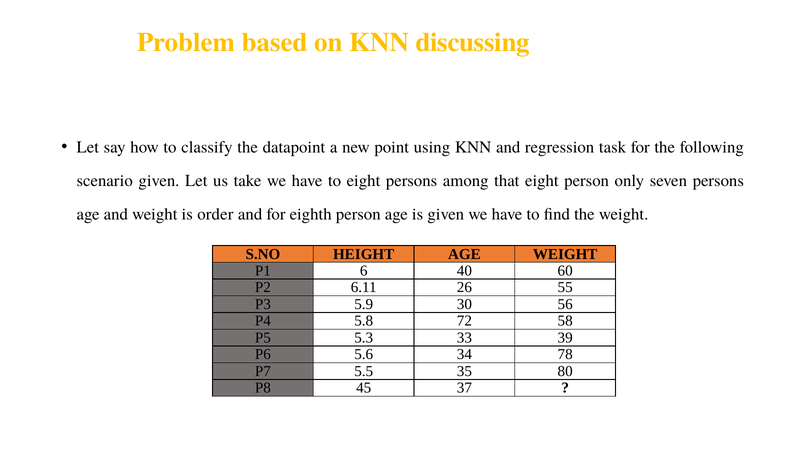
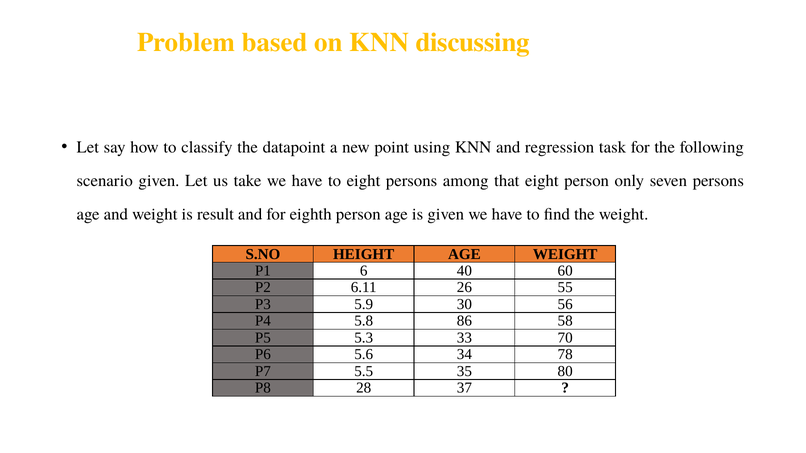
order: order -> result
72: 72 -> 86
39: 39 -> 70
45: 45 -> 28
